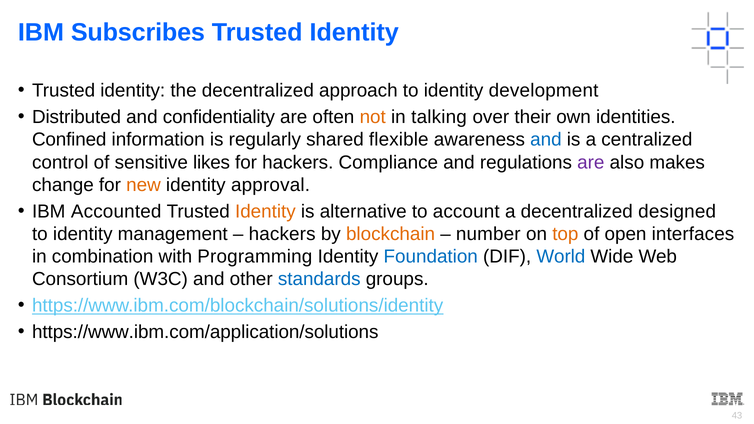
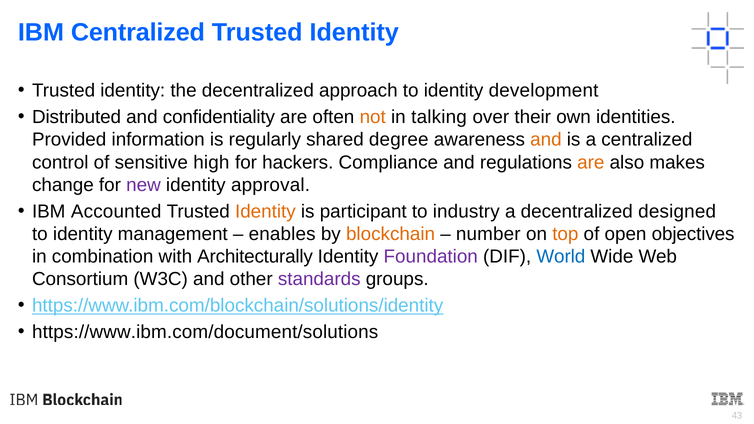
IBM Subscribes: Subscribes -> Centralized
Confined: Confined -> Provided
flexible: flexible -> degree
and at (546, 140) colour: blue -> orange
likes: likes -> high
are at (591, 162) colour: purple -> orange
new colour: orange -> purple
alternative: alternative -> participant
account: account -> industry
hackers at (282, 234): hackers -> enables
interfaces: interfaces -> objectives
Programming: Programming -> Architecturally
Foundation colour: blue -> purple
standards colour: blue -> purple
https://www.ibm.com/application/solutions: https://www.ibm.com/application/solutions -> https://www.ibm.com/document/solutions
